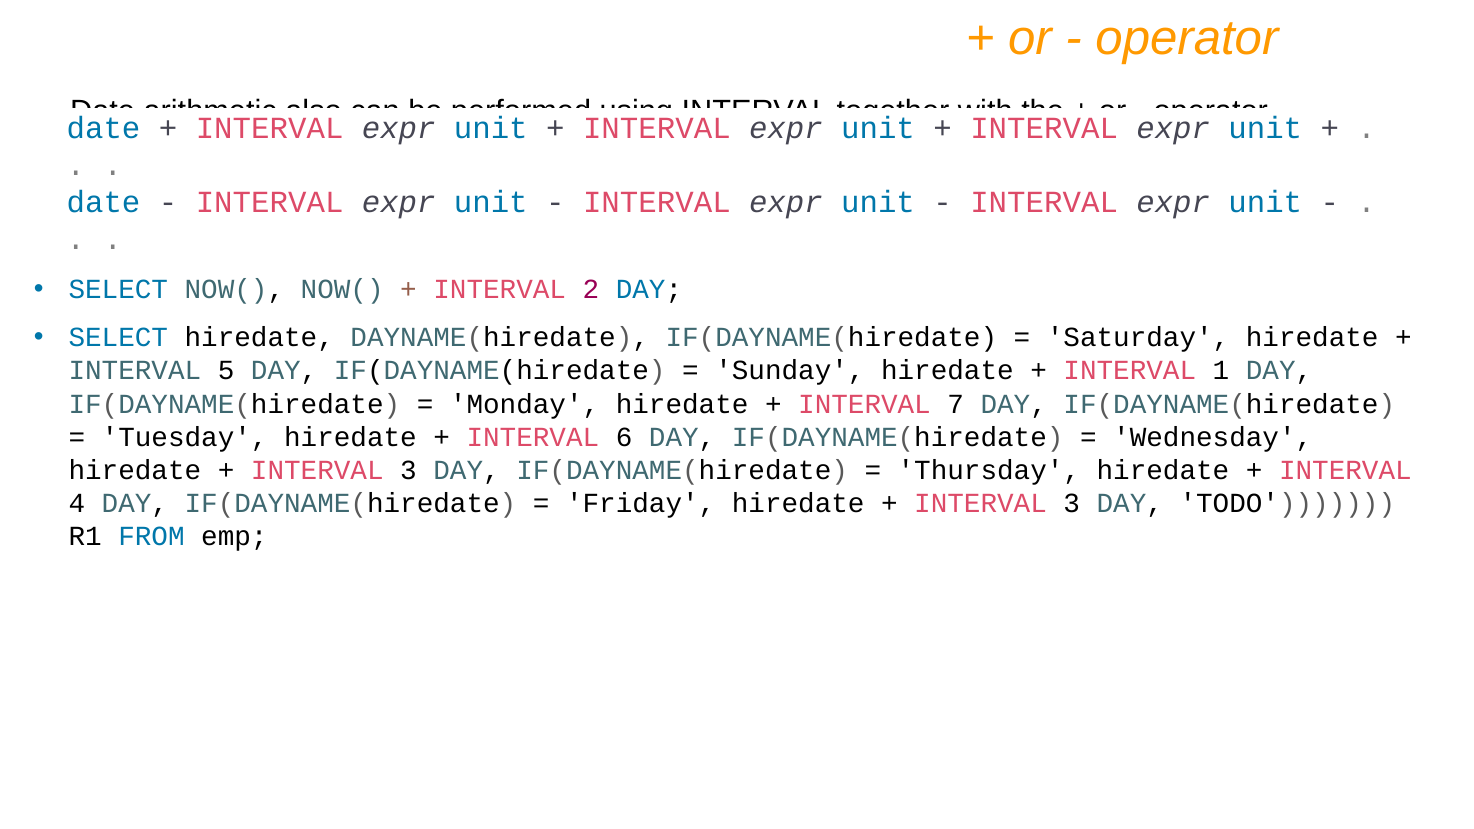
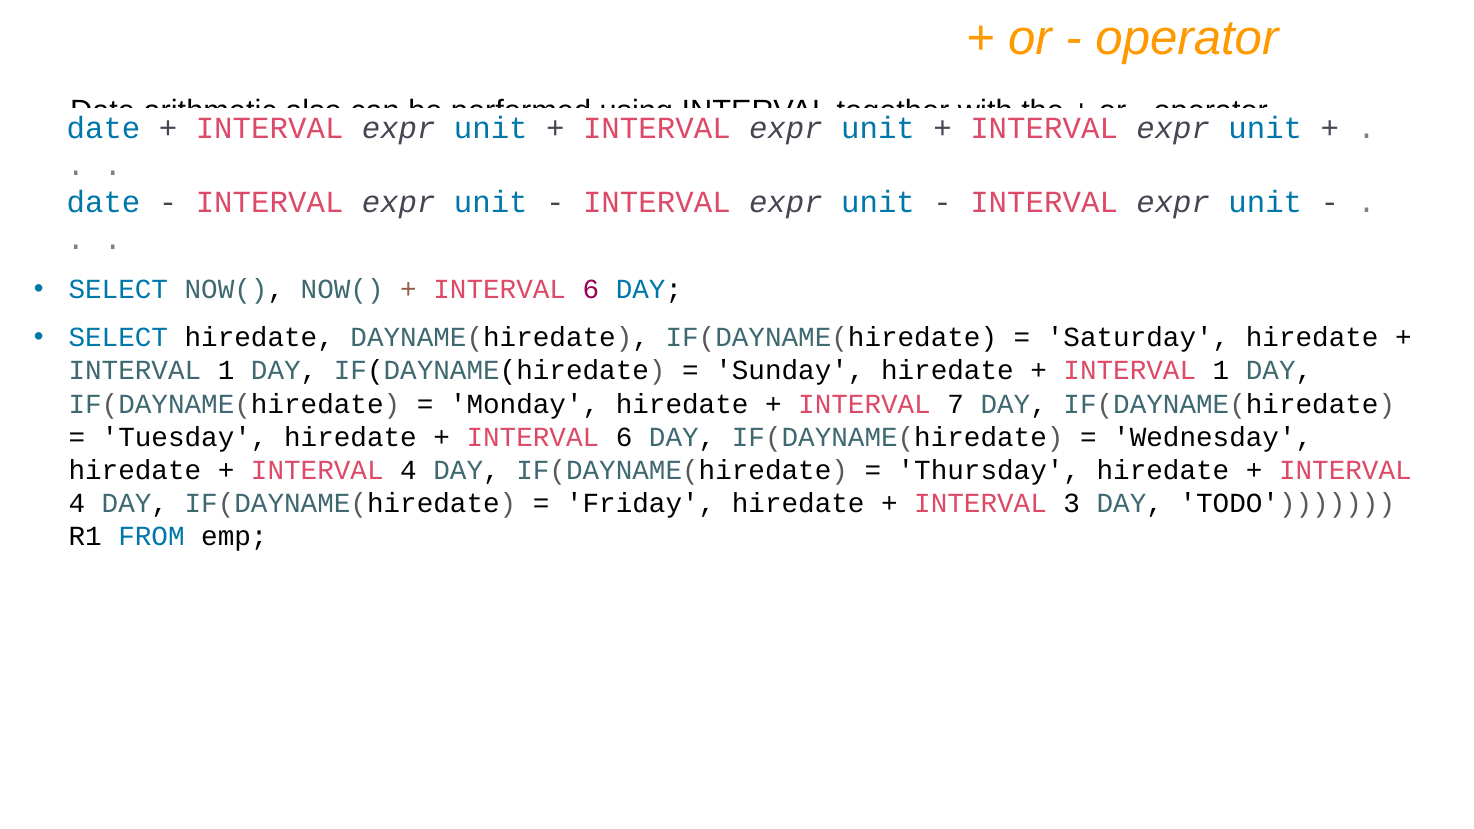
2 at (591, 290): 2 -> 6
5 at (226, 371): 5 -> 1
3 at (408, 470): 3 -> 4
